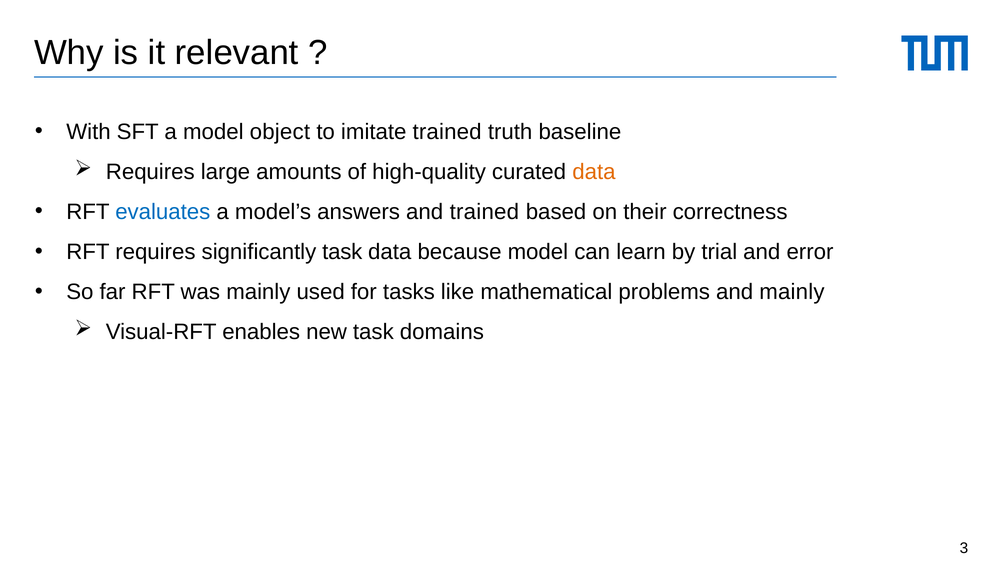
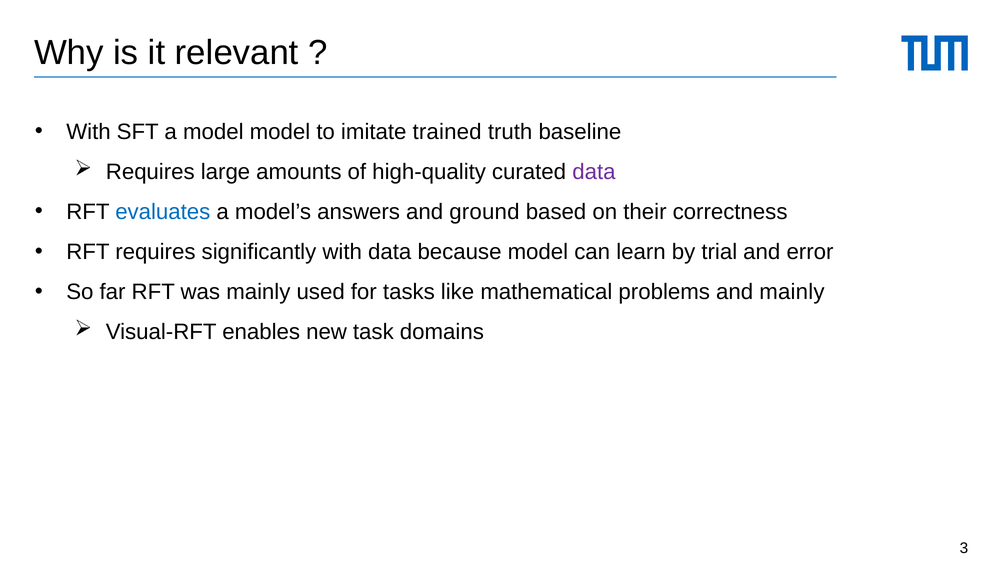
model object: object -> model
data at (594, 172) colour: orange -> purple
and trained: trained -> ground
significantly task: task -> with
